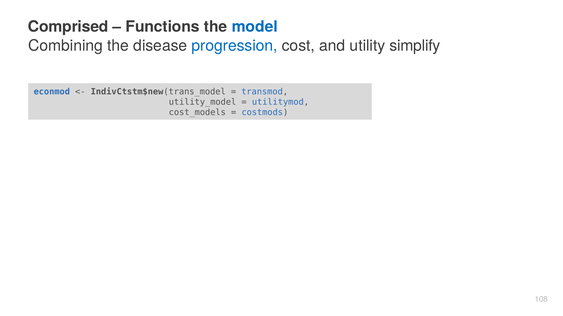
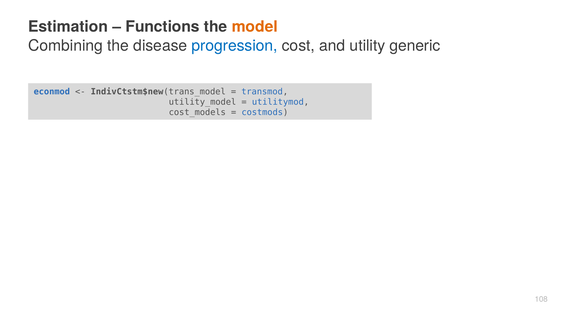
Comprised: Comprised -> Estimation
model colour: blue -> orange
simplify: simplify -> generic
